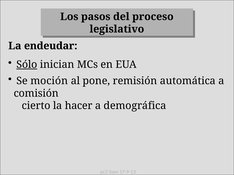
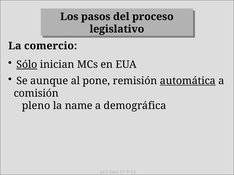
endeudar: endeudar -> comercio
moción: moción -> aunque
automática underline: none -> present
cierto: cierto -> pleno
hacer: hacer -> name
